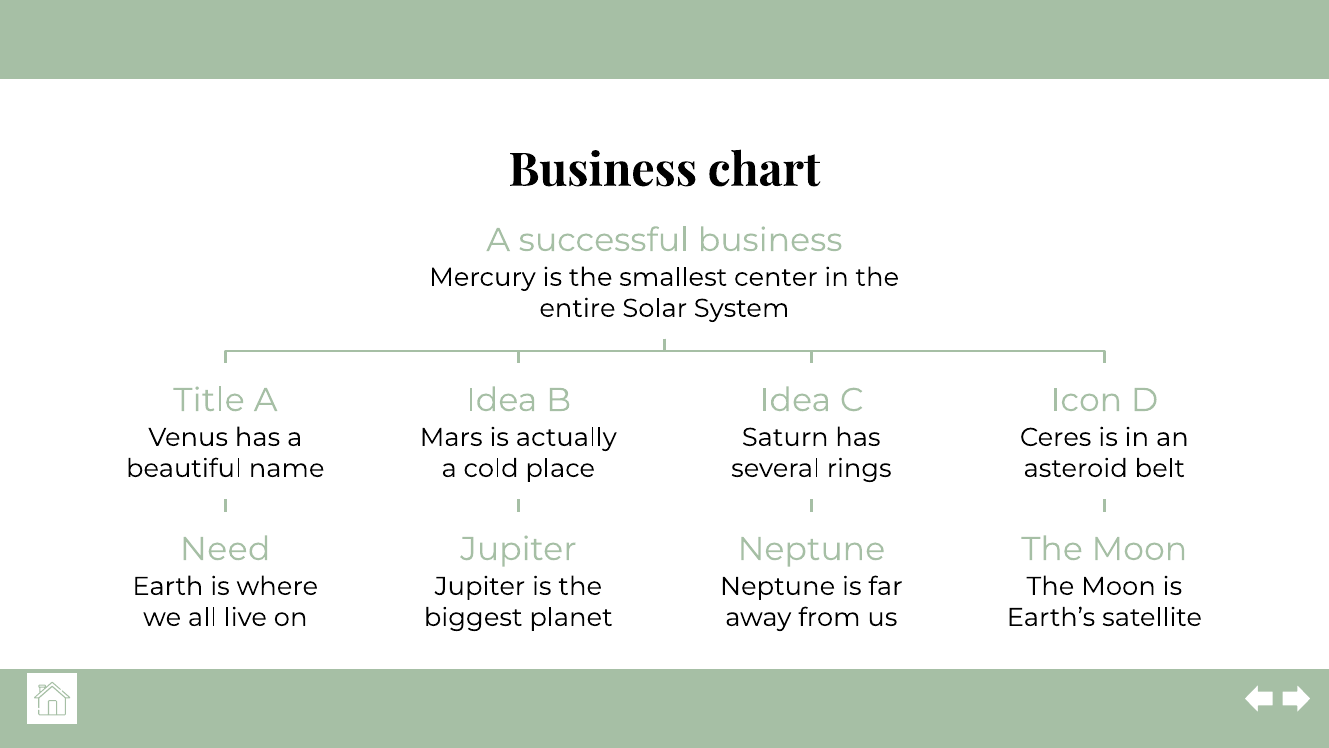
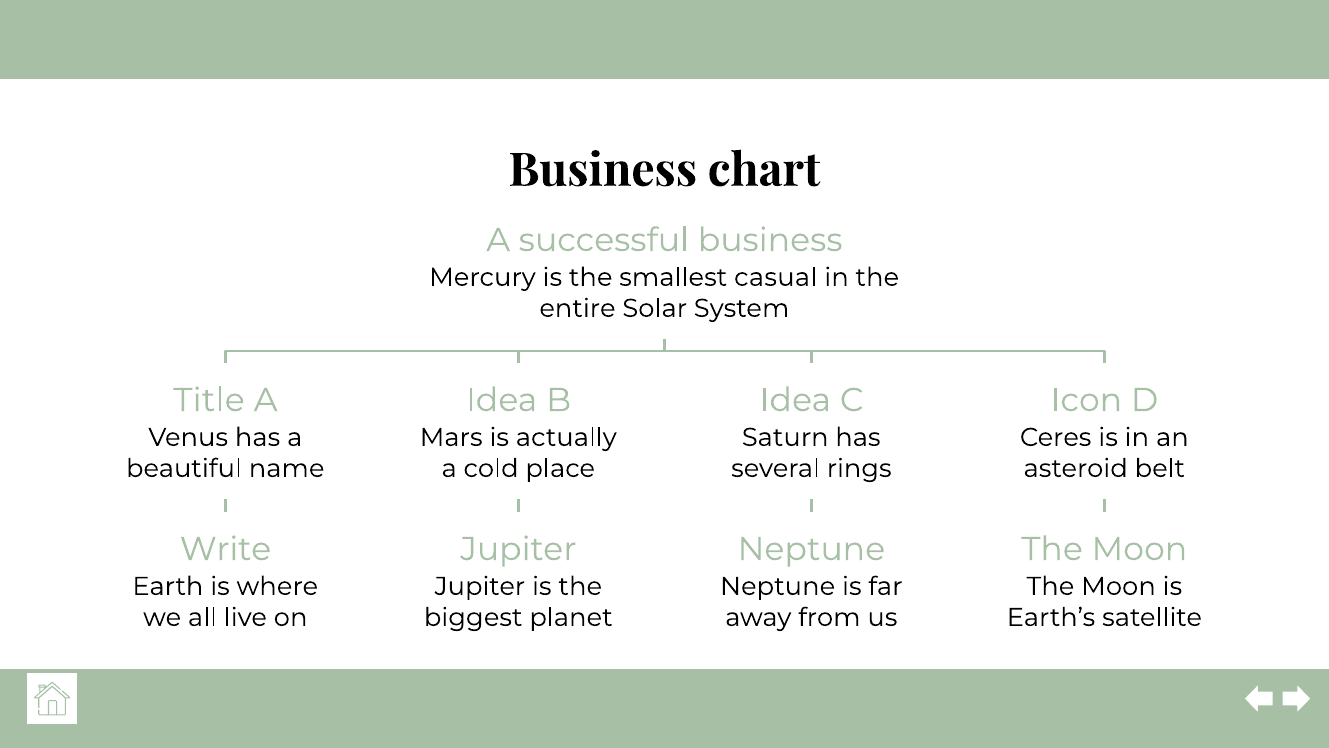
center: center -> casual
Need: Need -> Write
